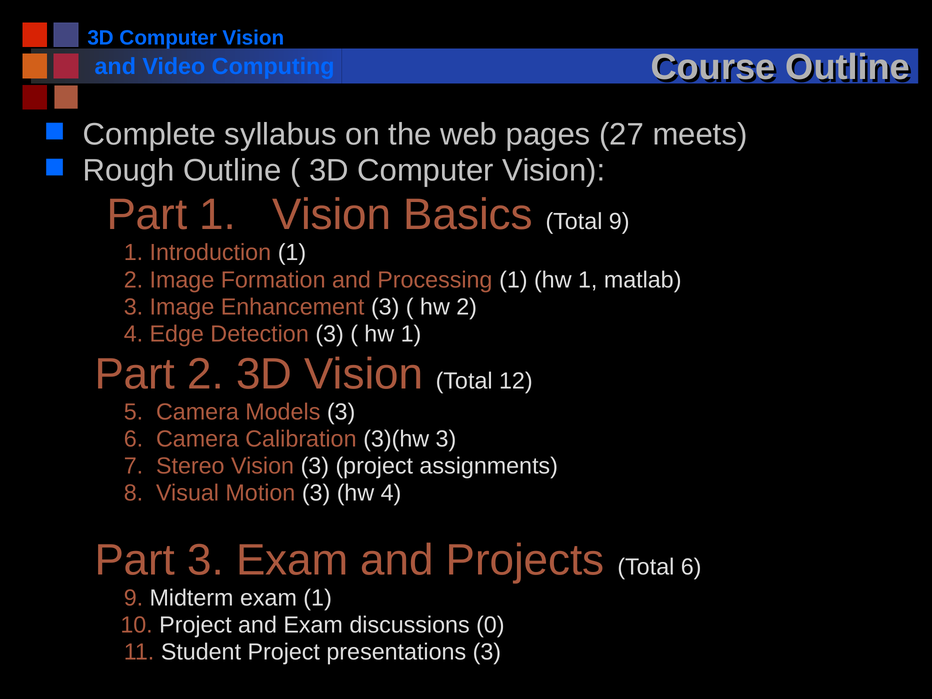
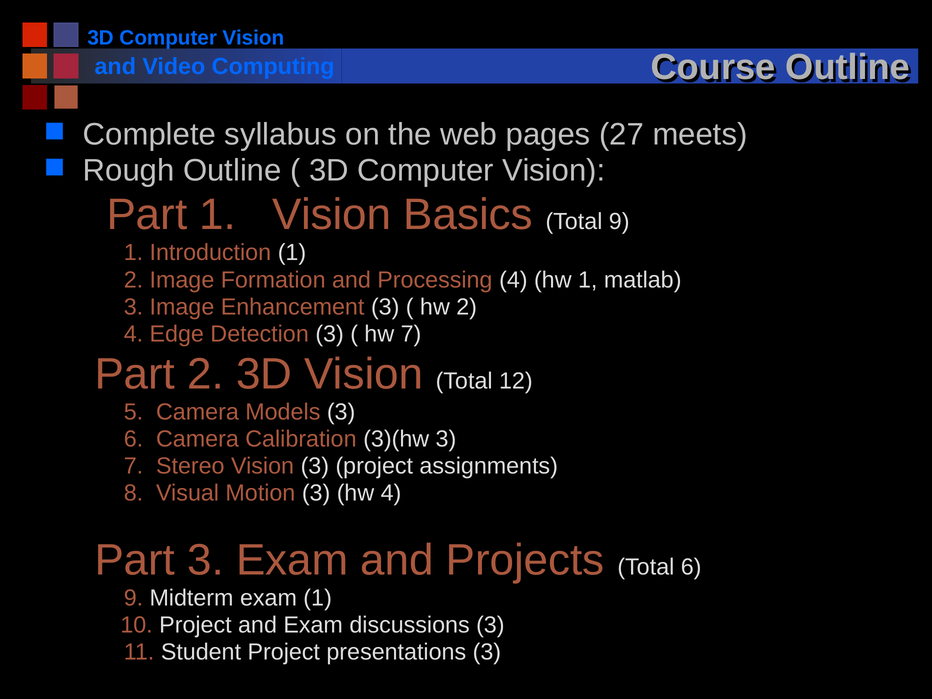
Processing 1: 1 -> 4
1 at (411, 334): 1 -> 7
discussions 0: 0 -> 3
